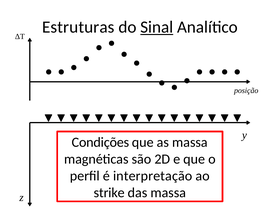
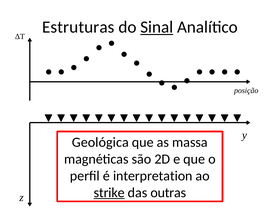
Condições: Condições -> Geológica
interpretação: interpretação -> interpretation
strike underline: none -> present
das massa: massa -> outras
